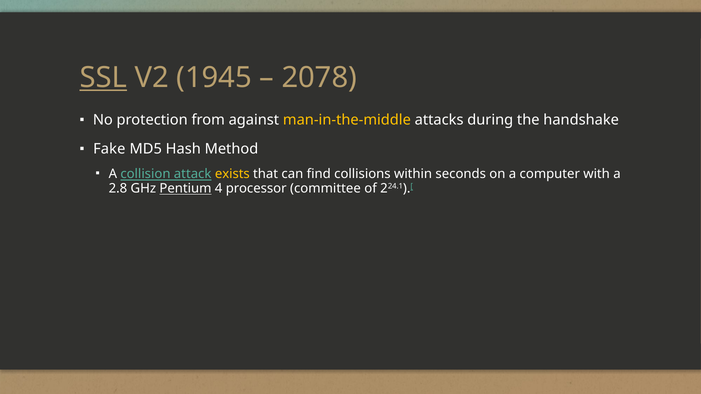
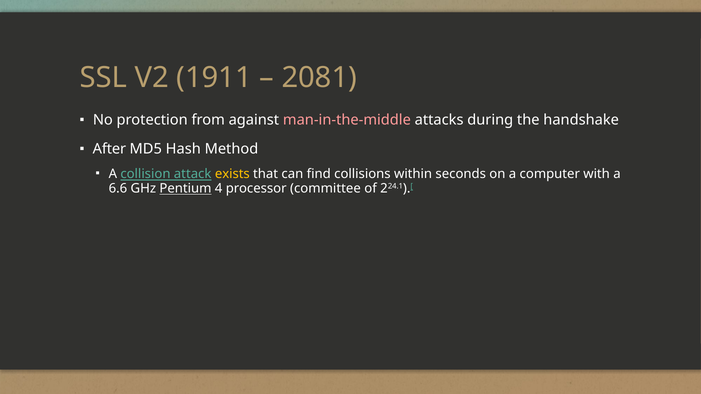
SSL underline: present -> none
1945: 1945 -> 1911
2078: 2078 -> 2081
man-in-the-middle colour: yellow -> pink
Fake: Fake -> After
2.8: 2.8 -> 6.6
